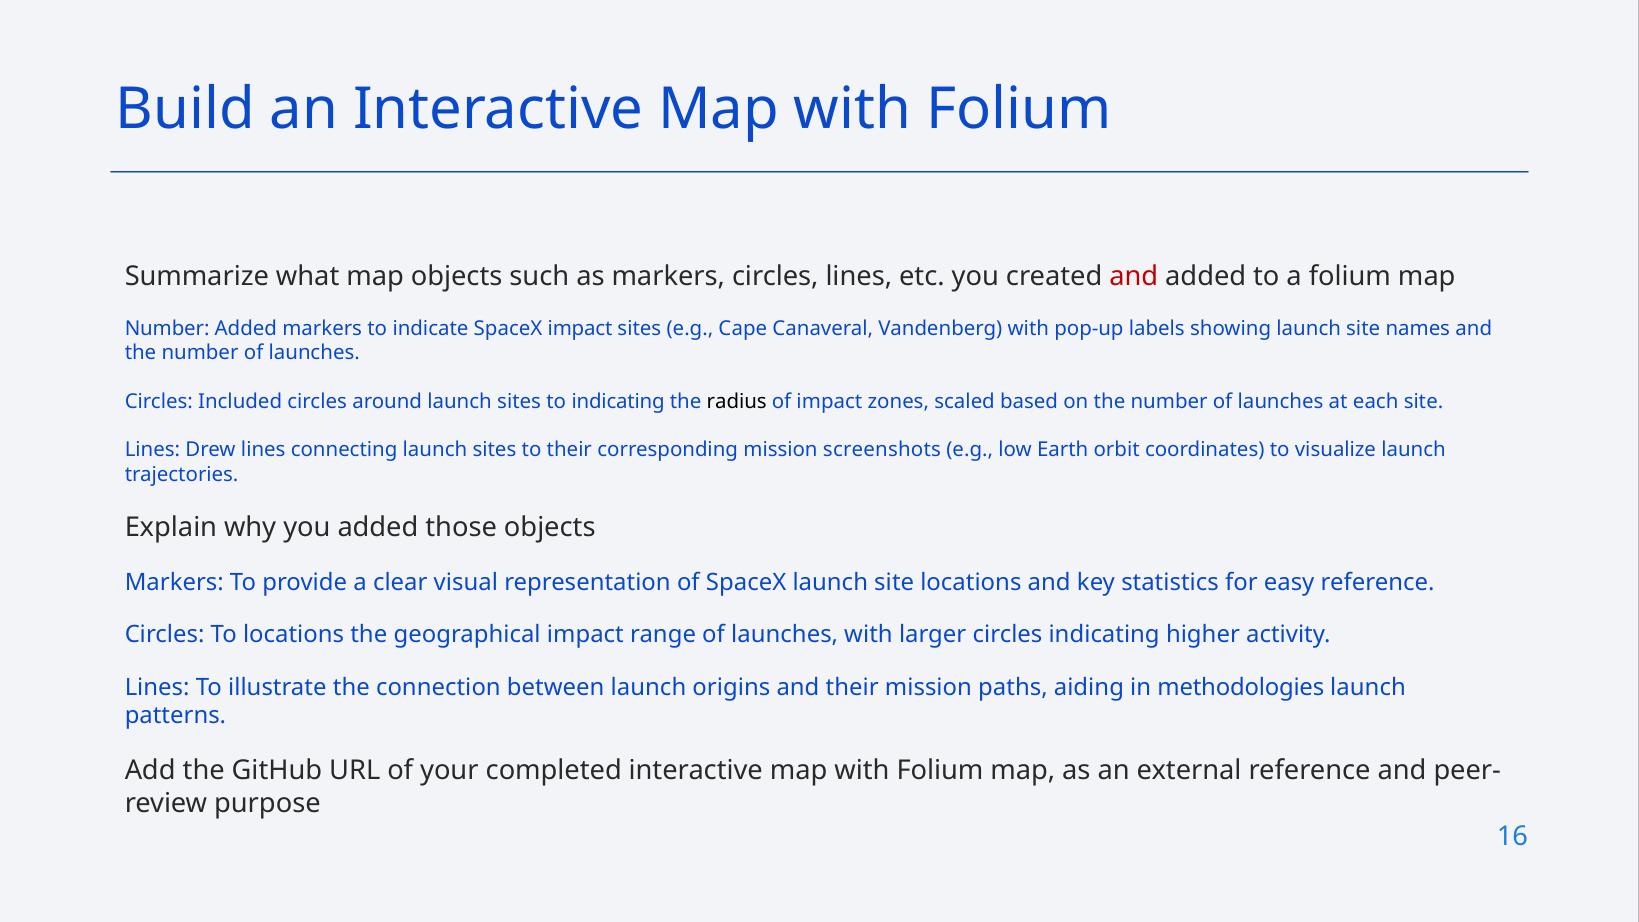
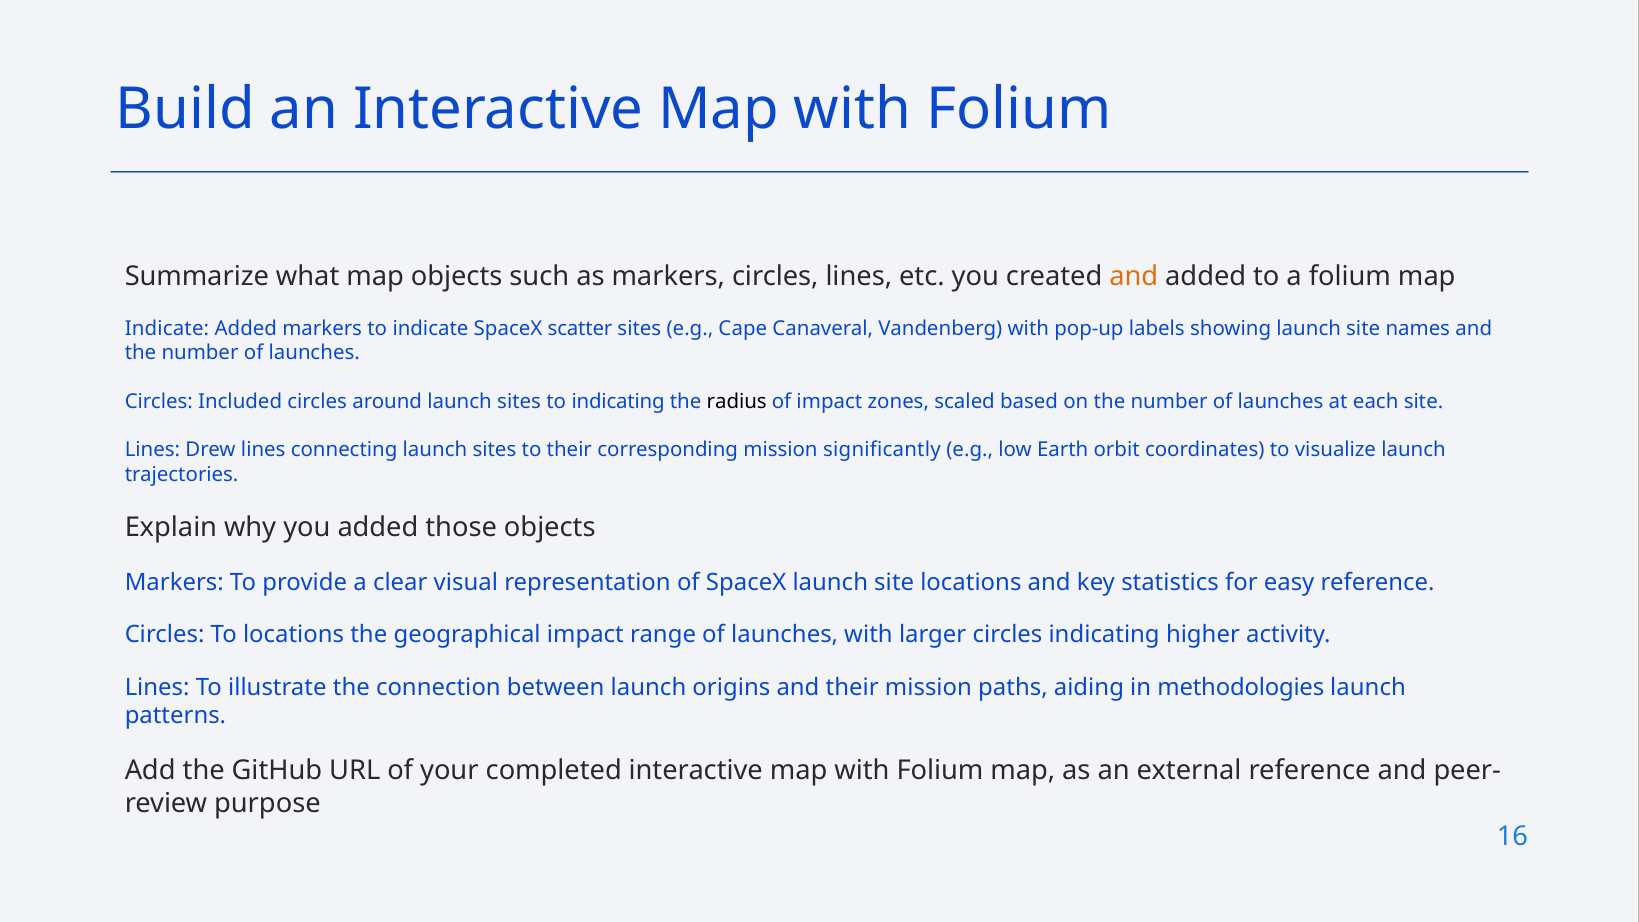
and at (1134, 276) colour: red -> orange
Number at (167, 328): Number -> Indicate
SpaceX impact: impact -> scatter
screenshots: screenshots -> significantly
